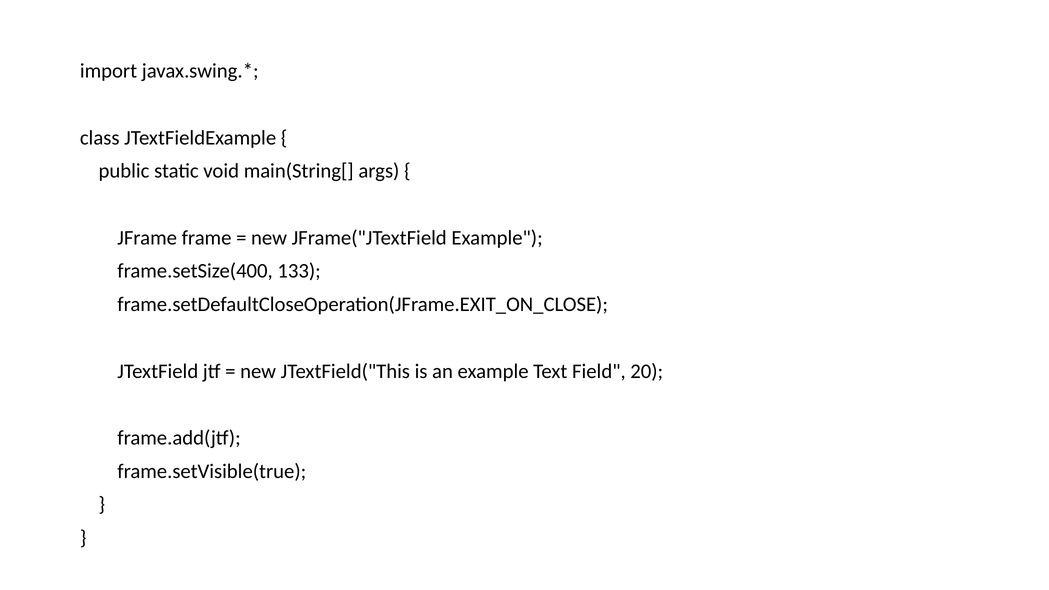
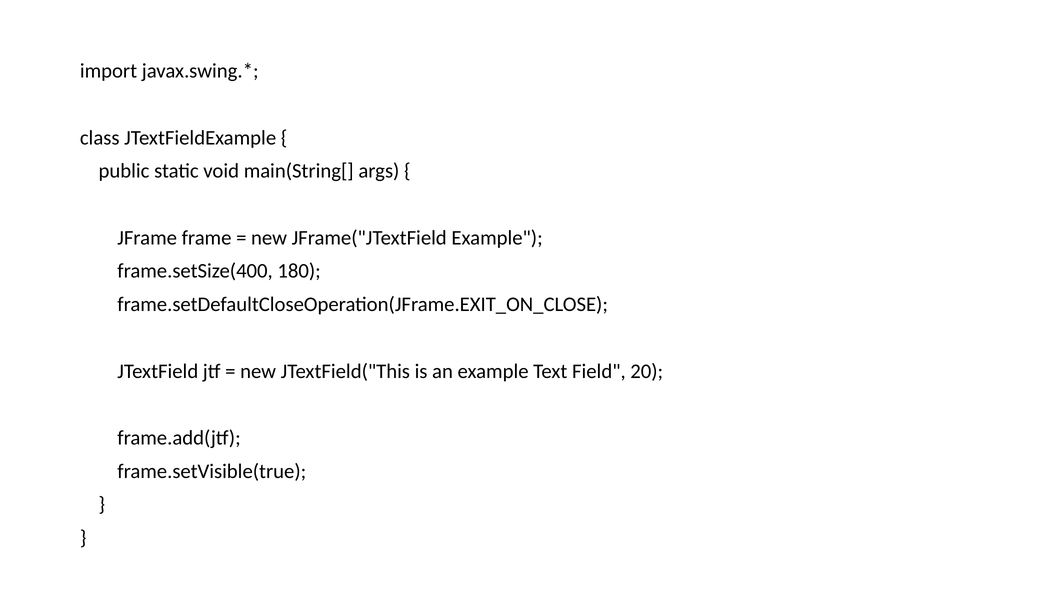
133: 133 -> 180
